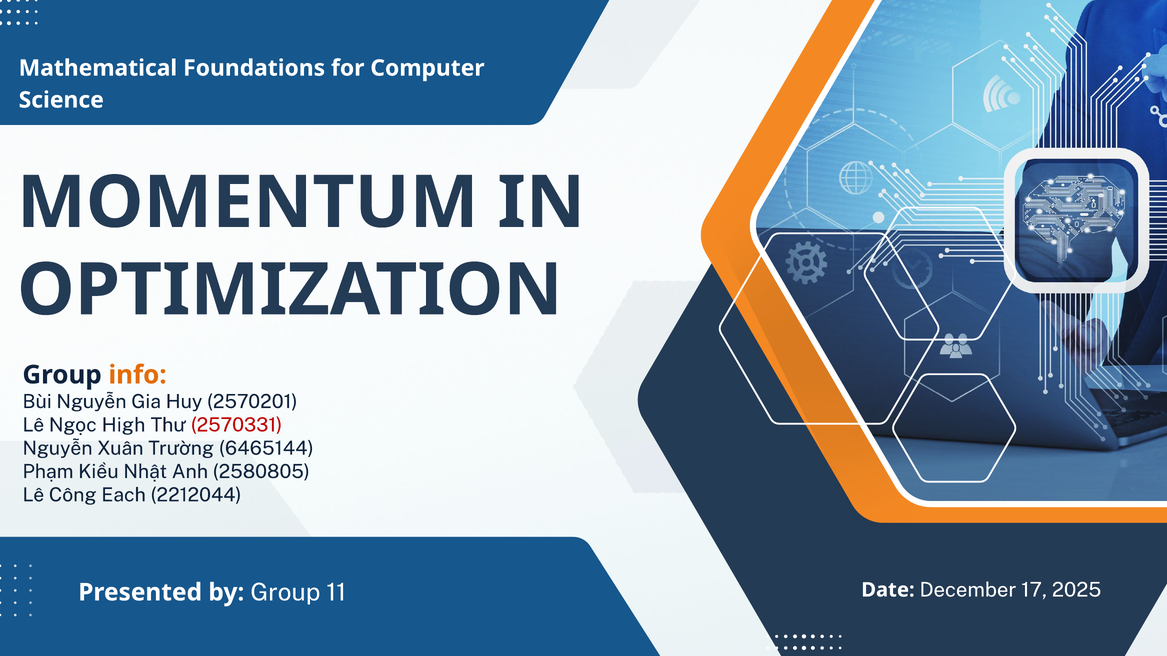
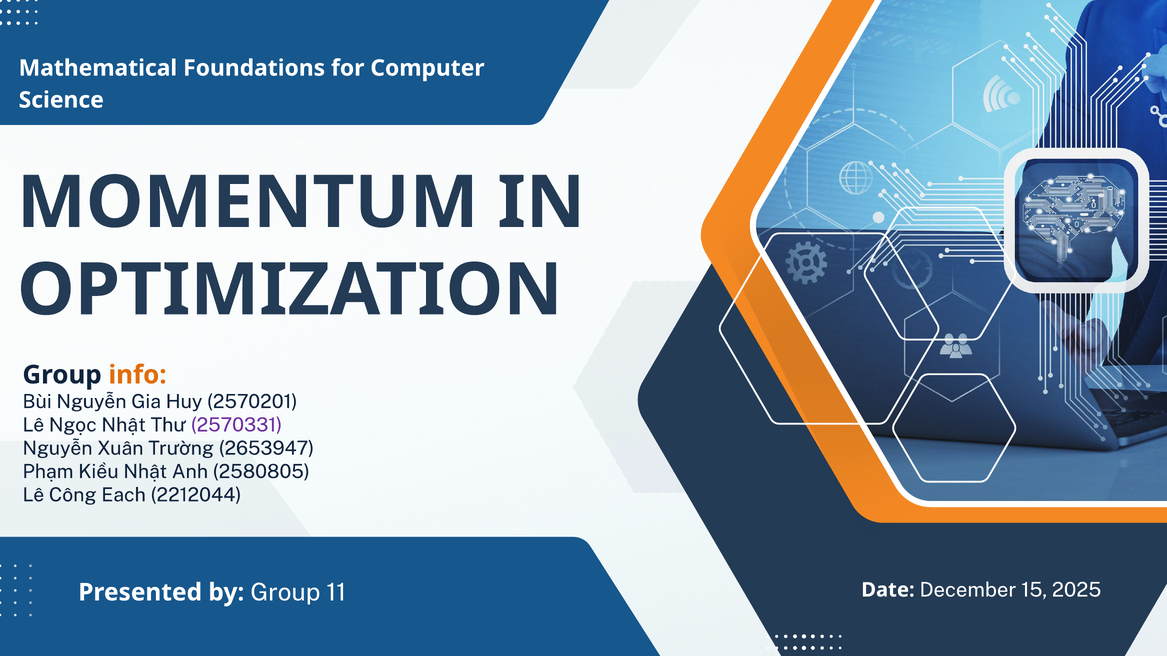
Ngọc High: High -> Nhật
2570331 colour: red -> purple
6465144: 6465144 -> 2653947
17: 17 -> 15
